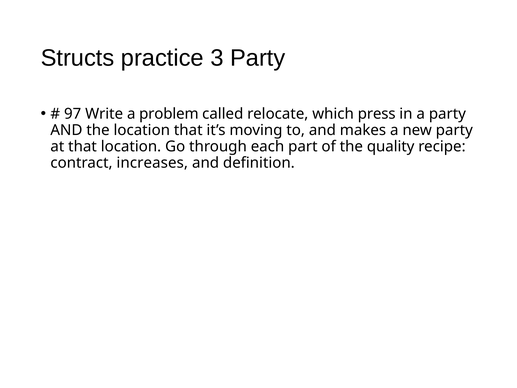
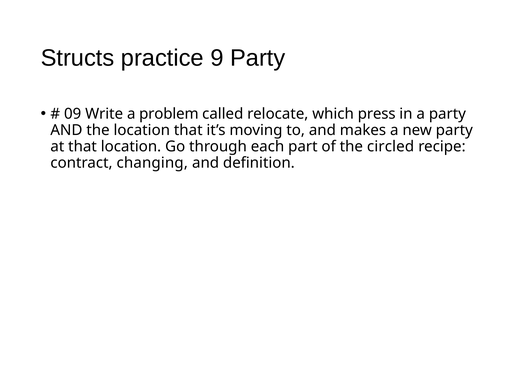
3: 3 -> 9
97: 97 -> 09
quality: quality -> circled
increases: increases -> changing
